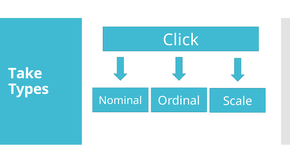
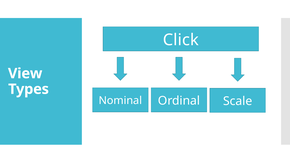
Take: Take -> View
